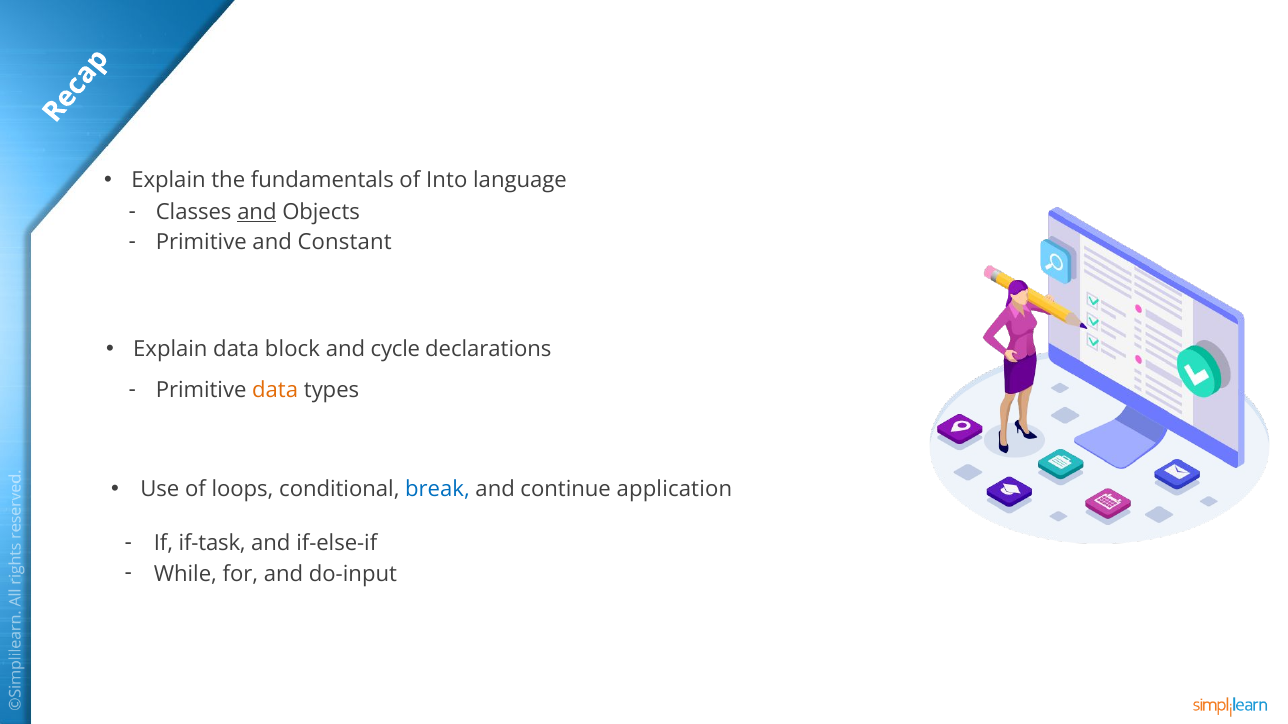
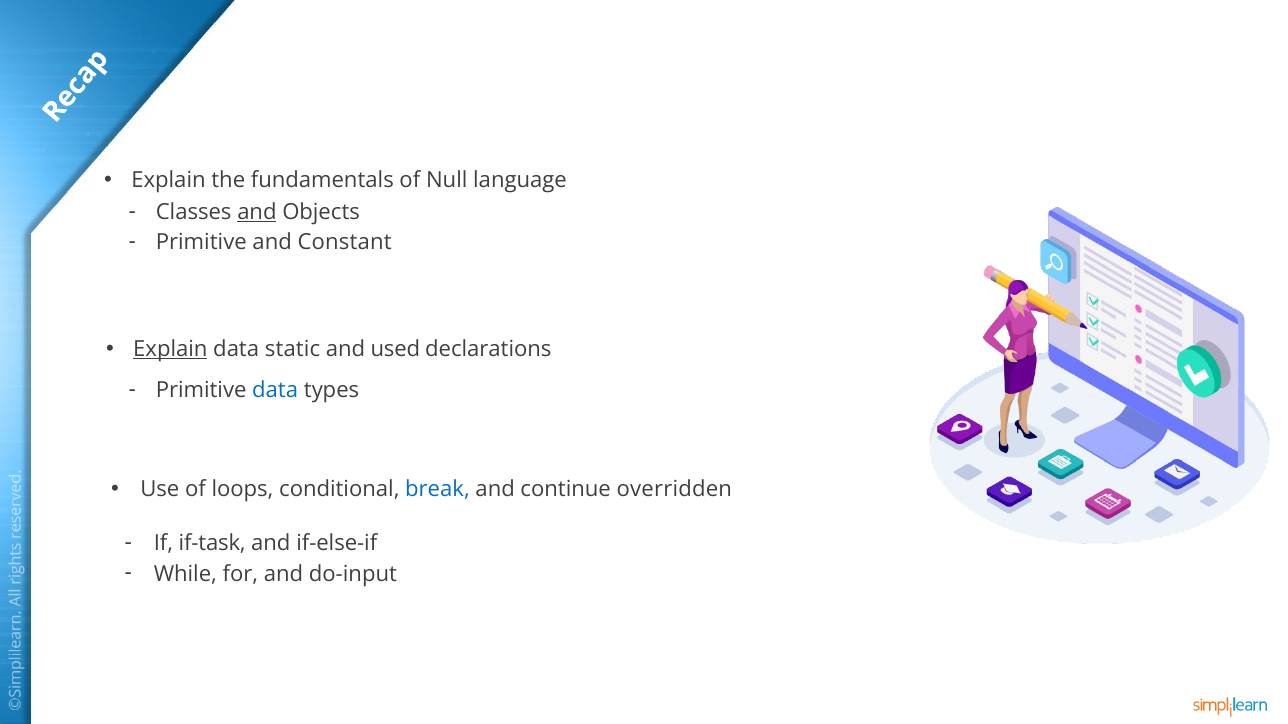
Into: Into -> Null
Explain at (170, 349) underline: none -> present
block: block -> static
cycle: cycle -> used
data at (275, 390) colour: orange -> blue
application: application -> overridden
